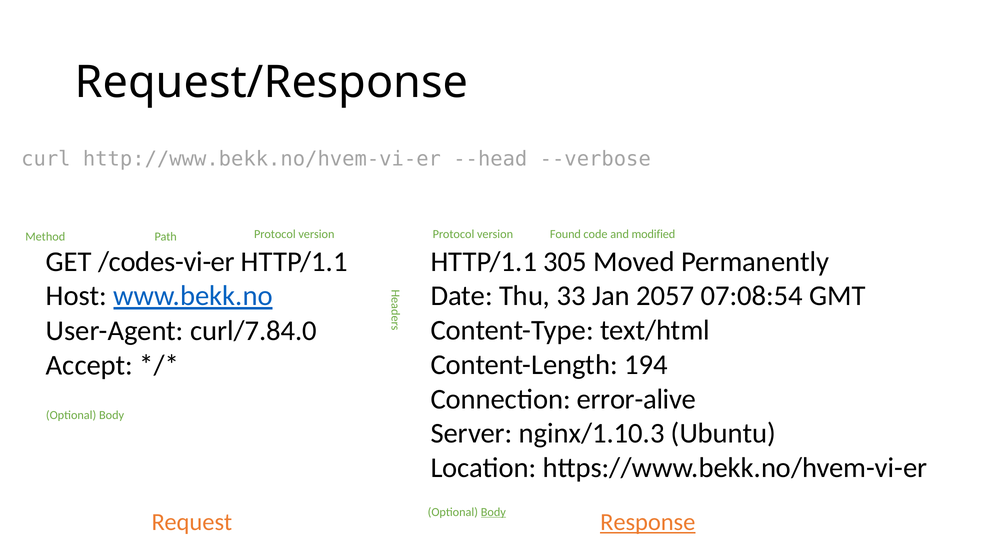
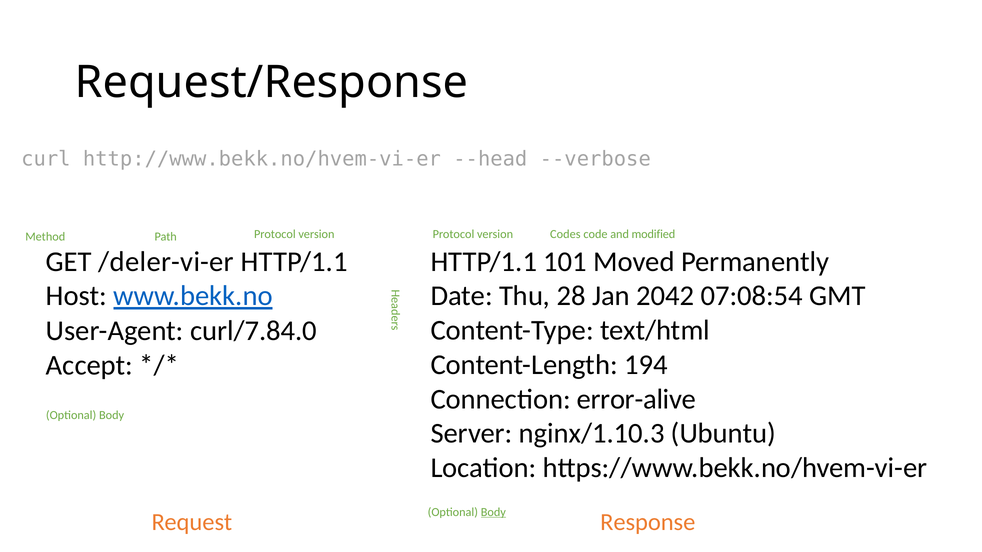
Found: Found -> Codes
/codes-vi-er: /codes-vi-er -> /deler-vi-er
305: 305 -> 101
33: 33 -> 28
2057: 2057 -> 2042
Response underline: present -> none
